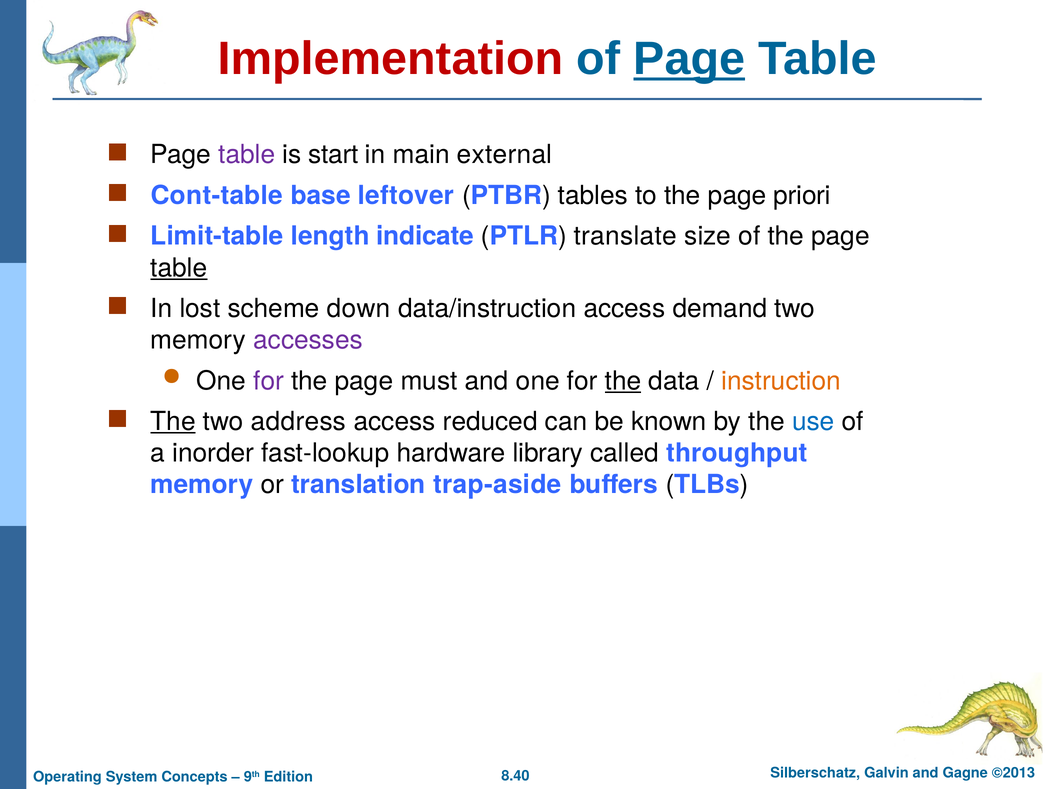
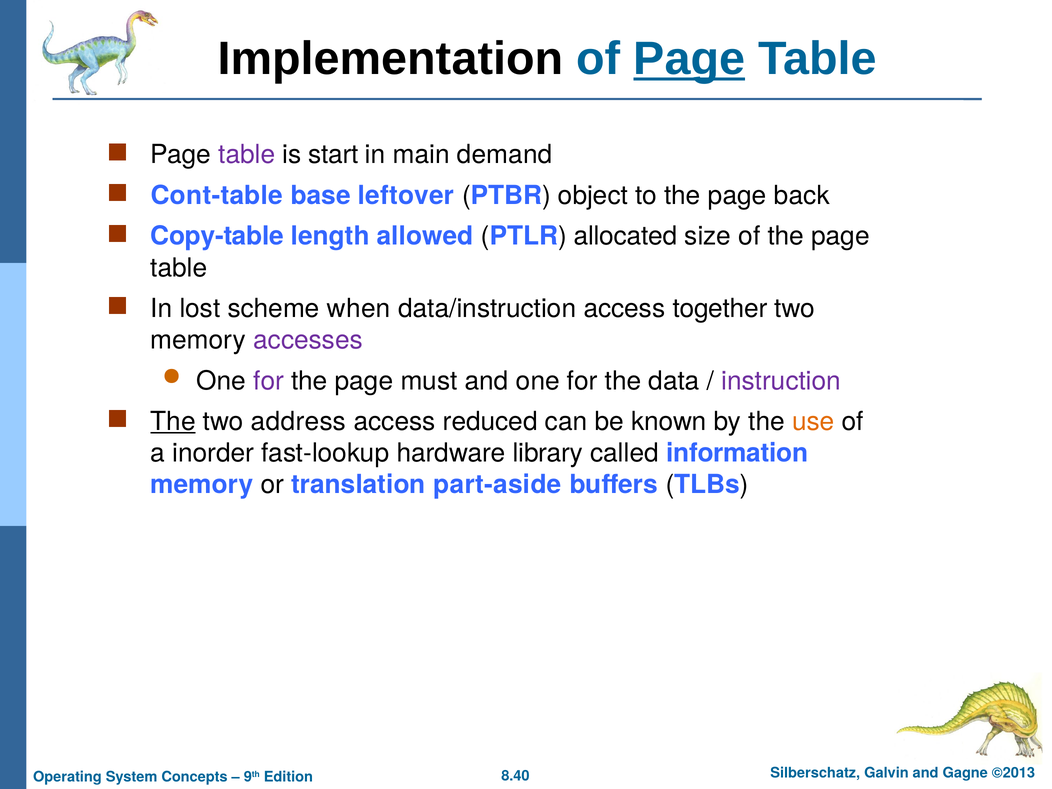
Implementation colour: red -> black
external: external -> demand
tables: tables -> object
priori: priori -> back
Limit-table: Limit-table -> Copy-table
indicate: indicate -> allowed
translate: translate -> allocated
table at (179, 268) underline: present -> none
down: down -> when
demand: demand -> together
the at (623, 381) underline: present -> none
instruction colour: orange -> purple
use colour: blue -> orange
throughput: throughput -> information
trap-aside: trap-aside -> part-aside
